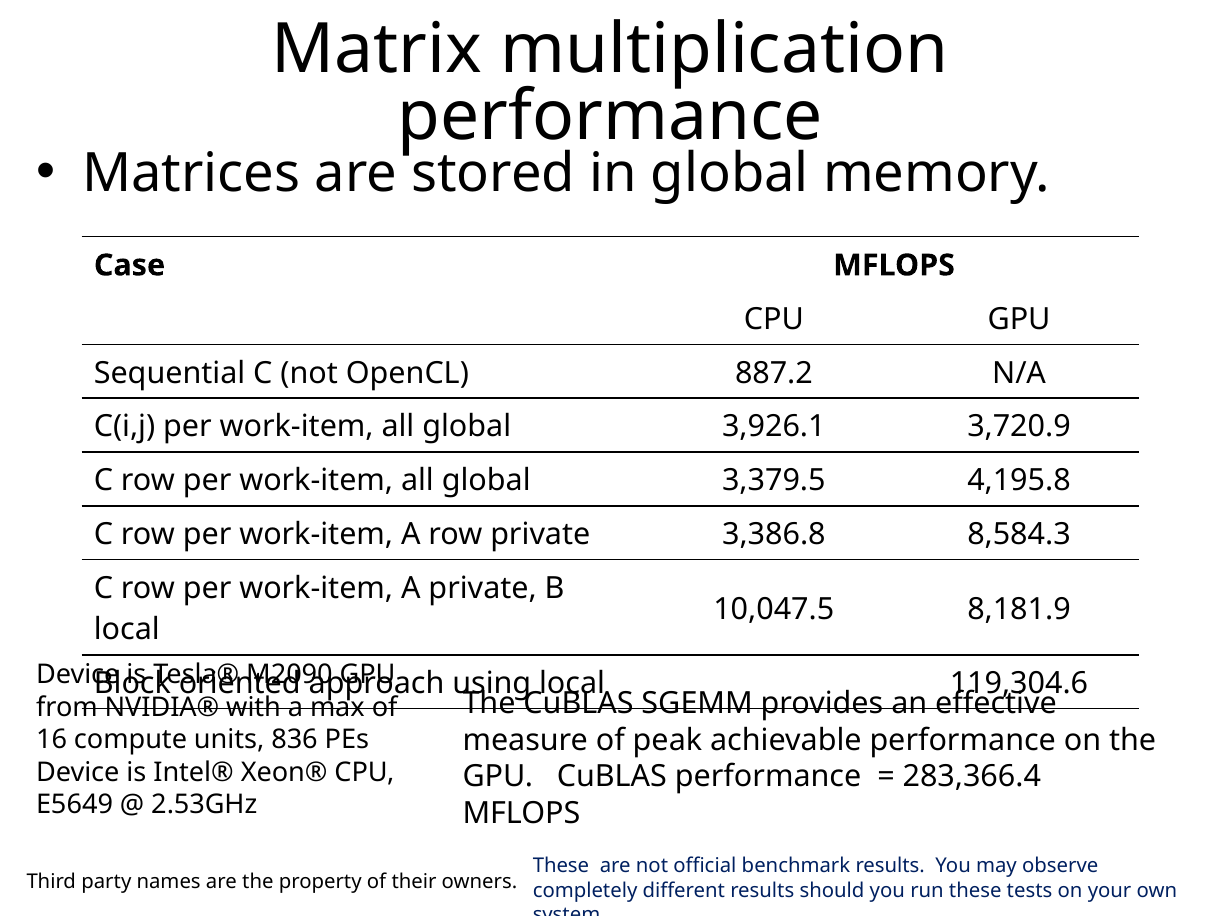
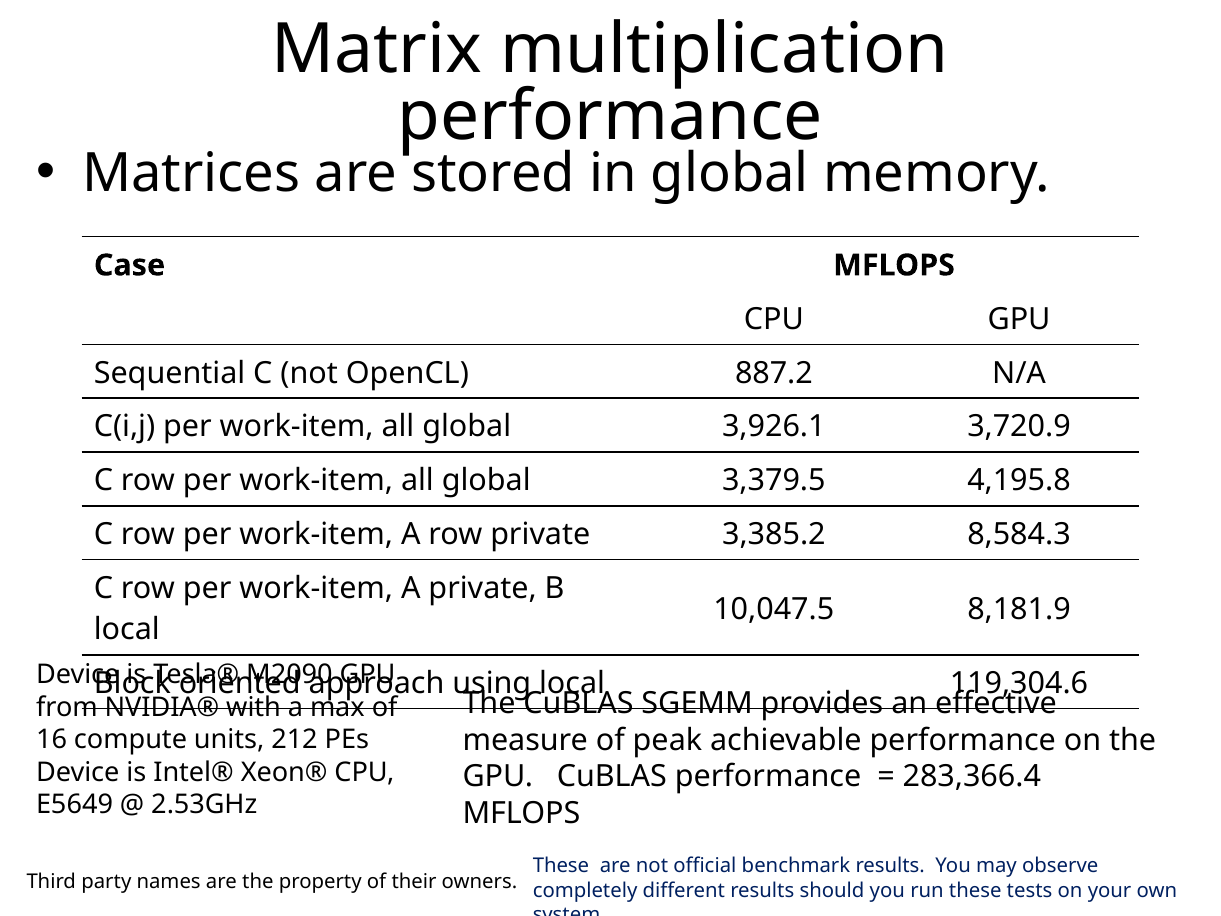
3,386.8: 3,386.8 -> 3,385.2
836: 836 -> 212
